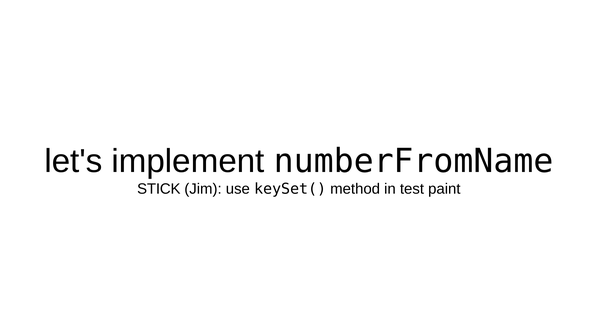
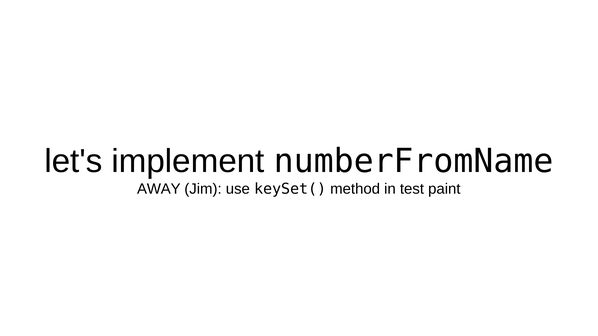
STICK: STICK -> AWAY
